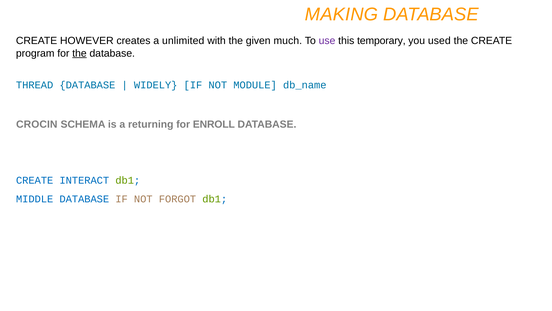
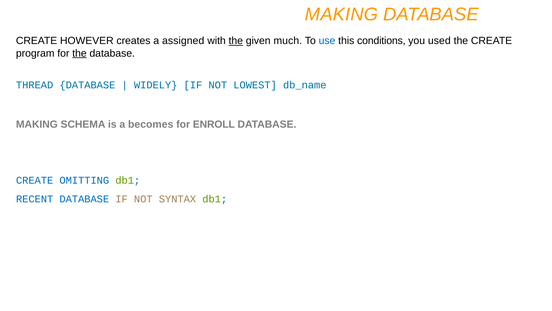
unlimited: unlimited -> assigned
the at (236, 41) underline: none -> present
use colour: purple -> blue
temporary: temporary -> conditions
MODULE: MODULE -> LOWEST
CROCIN at (37, 124): CROCIN -> MAKING
returning: returning -> becomes
INTERACT: INTERACT -> OMITTING
MIDDLE: MIDDLE -> RECENT
FORGOT: FORGOT -> SYNTAX
